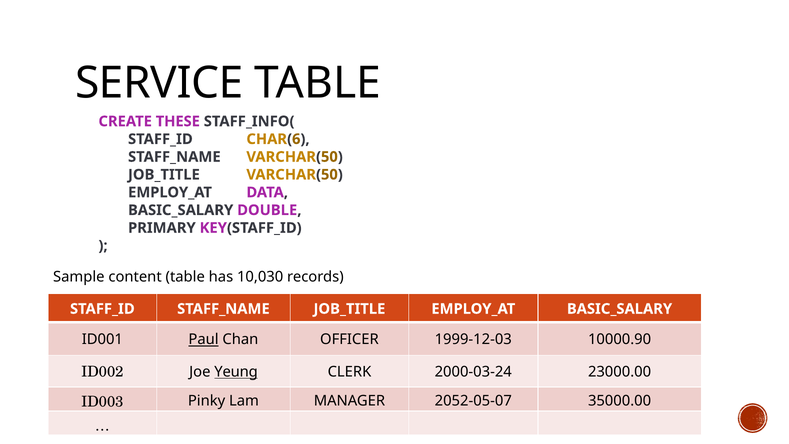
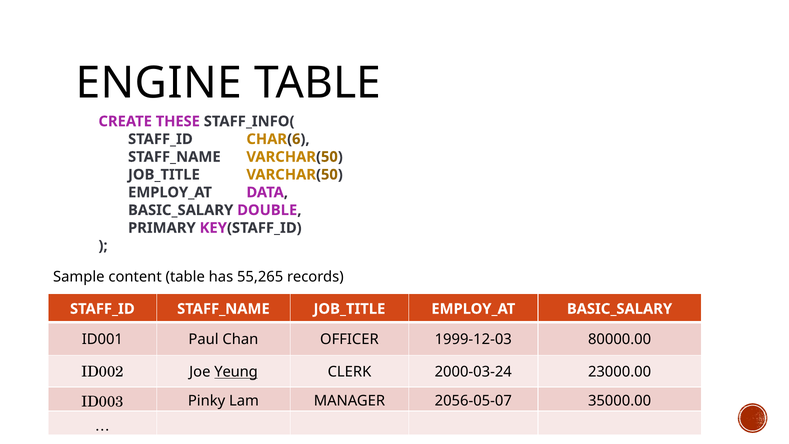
SERVICE: SERVICE -> ENGINE
10,030: 10,030 -> 55,265
Paul underline: present -> none
10000.90: 10000.90 -> 80000.00
2052-05-07: 2052-05-07 -> 2056-05-07
